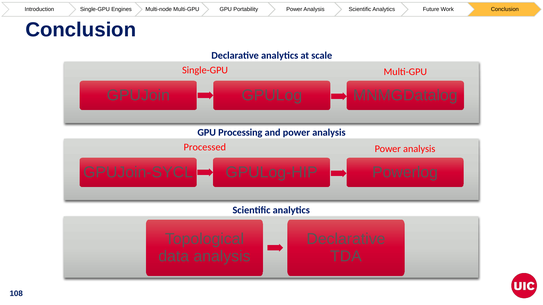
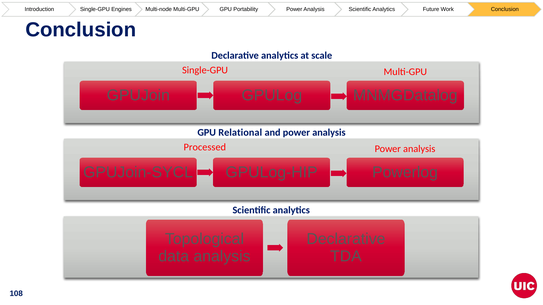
Processing: Processing -> Relational
